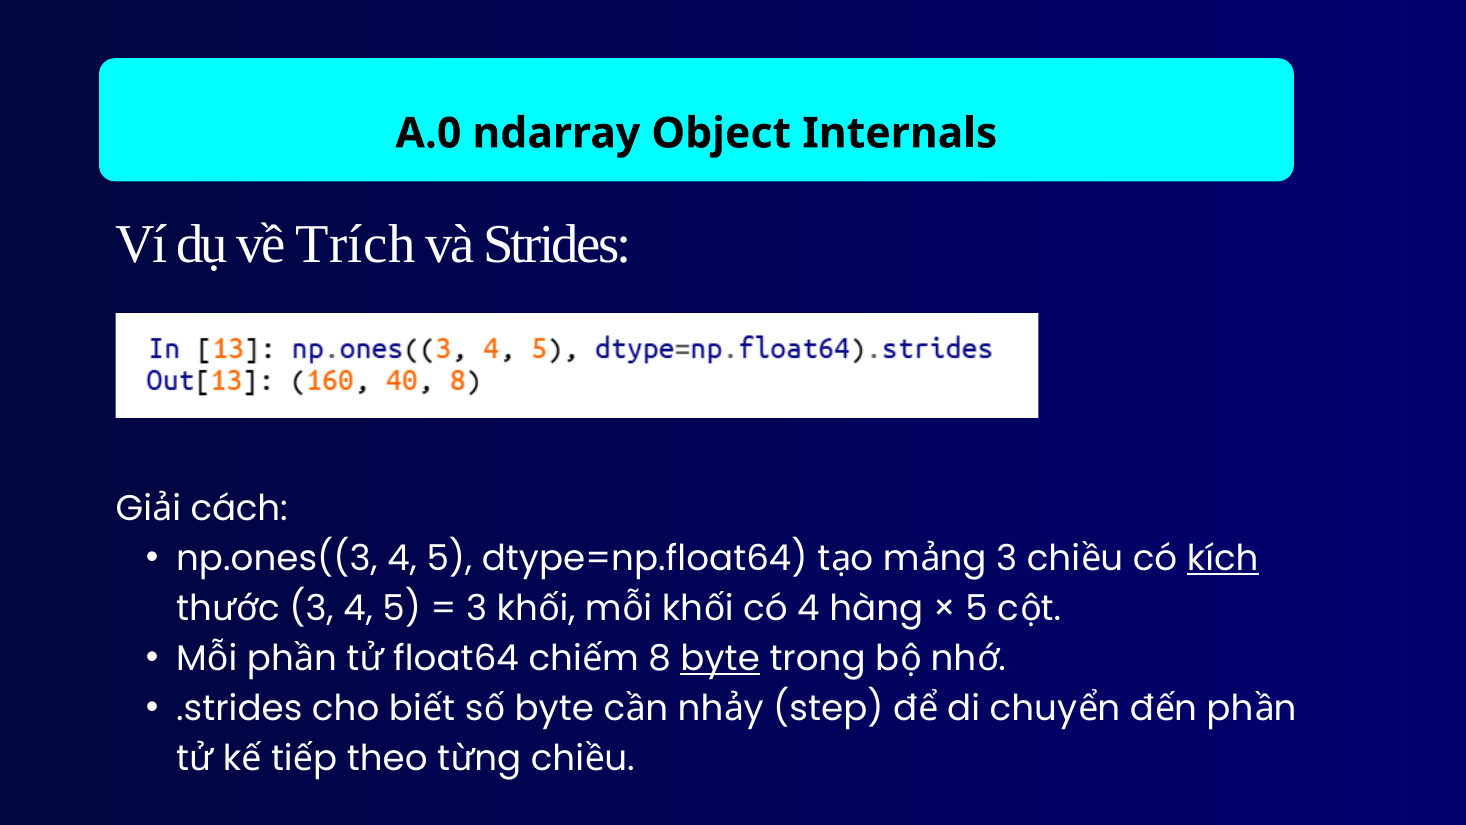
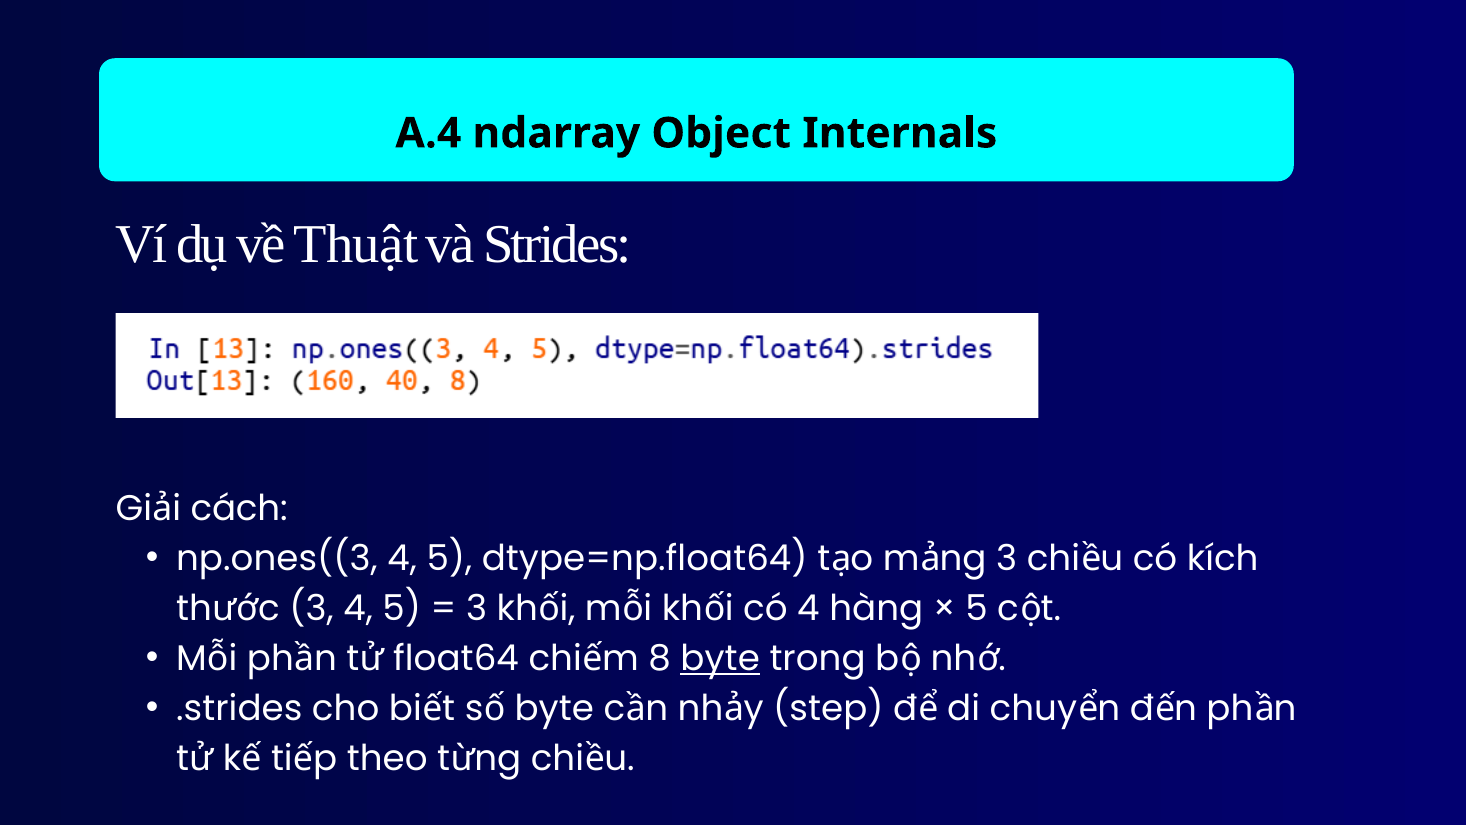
A.0: A.0 -> A.4
Trích: Trích -> Thuật
kích underline: present -> none
